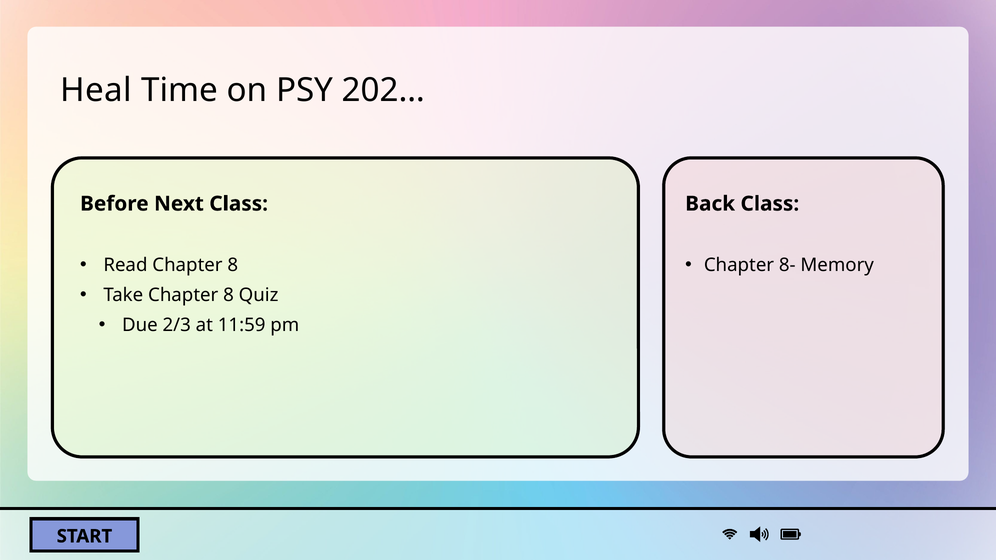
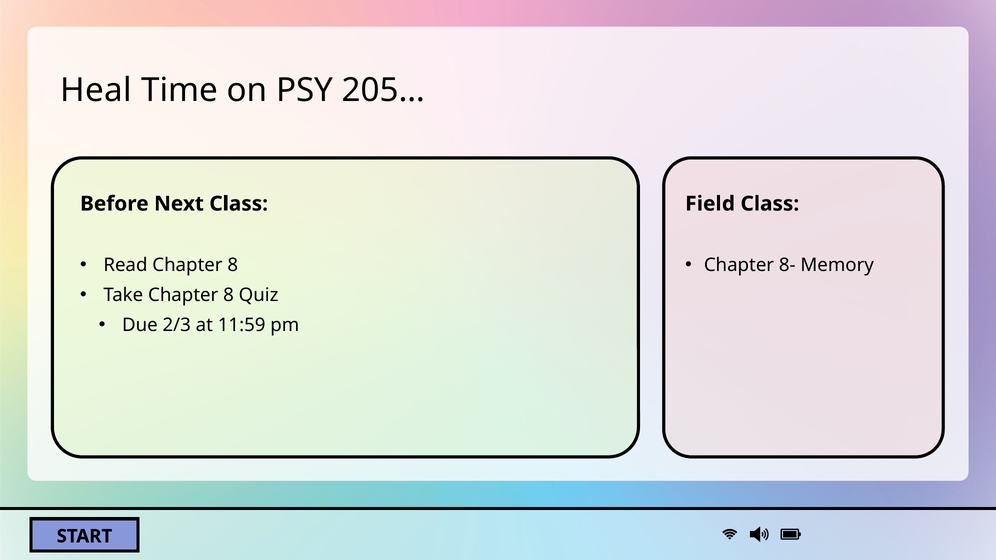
202…: 202… -> 205…
Back: Back -> Field
